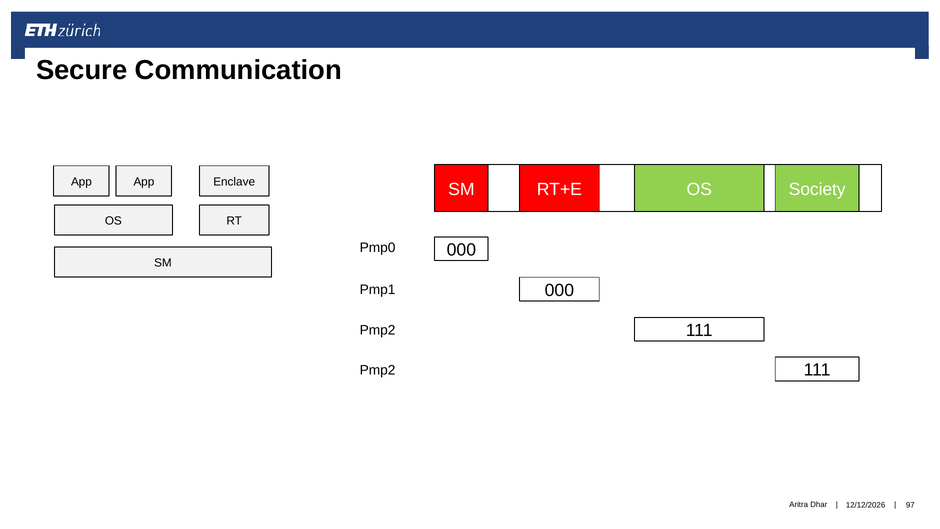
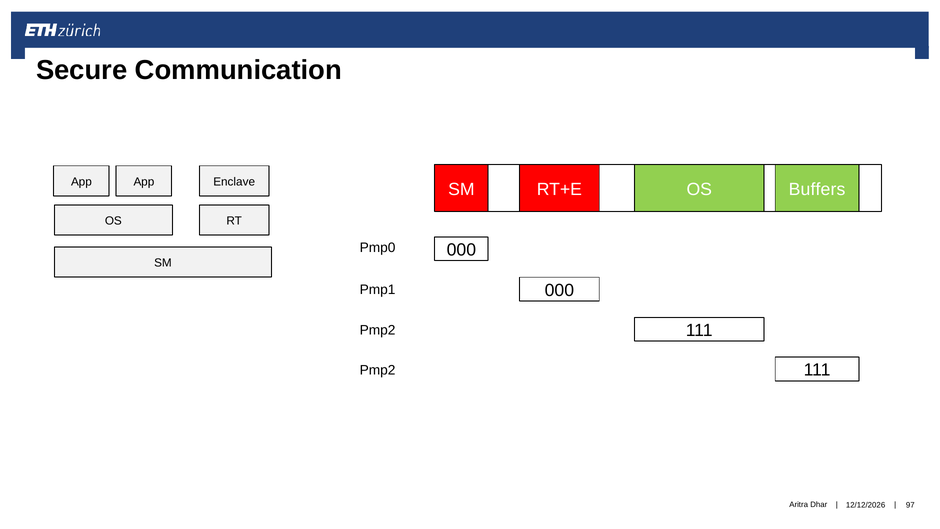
Society: Society -> Buffers
